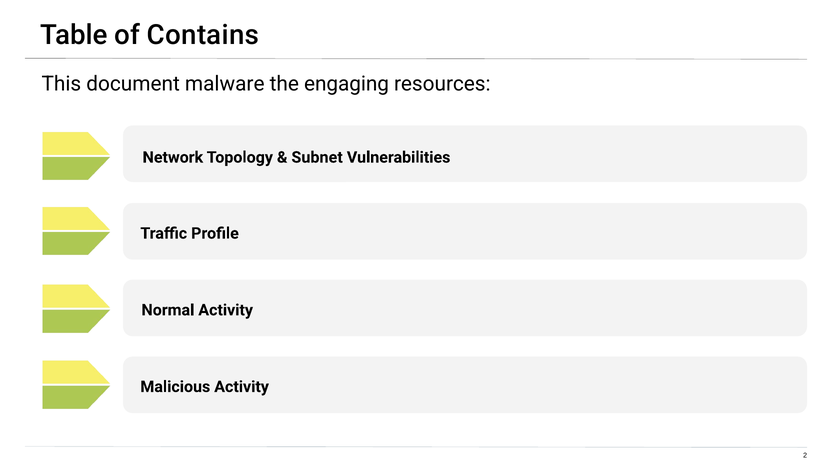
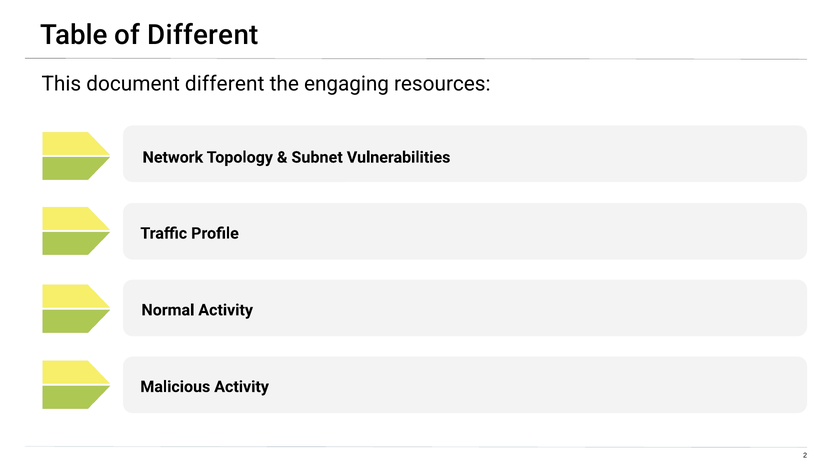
of Contains: Contains -> Different
document malware: malware -> different
